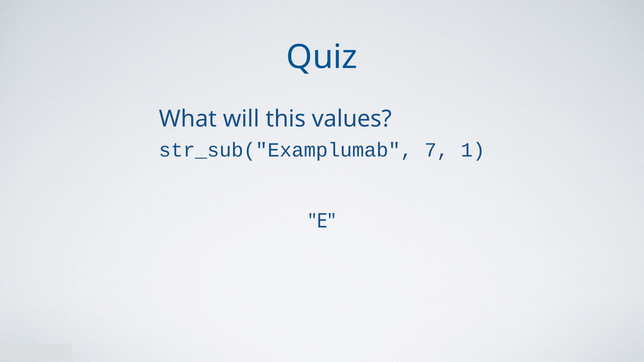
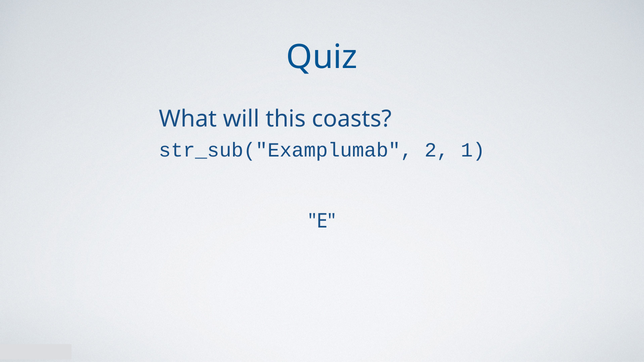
values: values -> coasts
7: 7 -> 2
